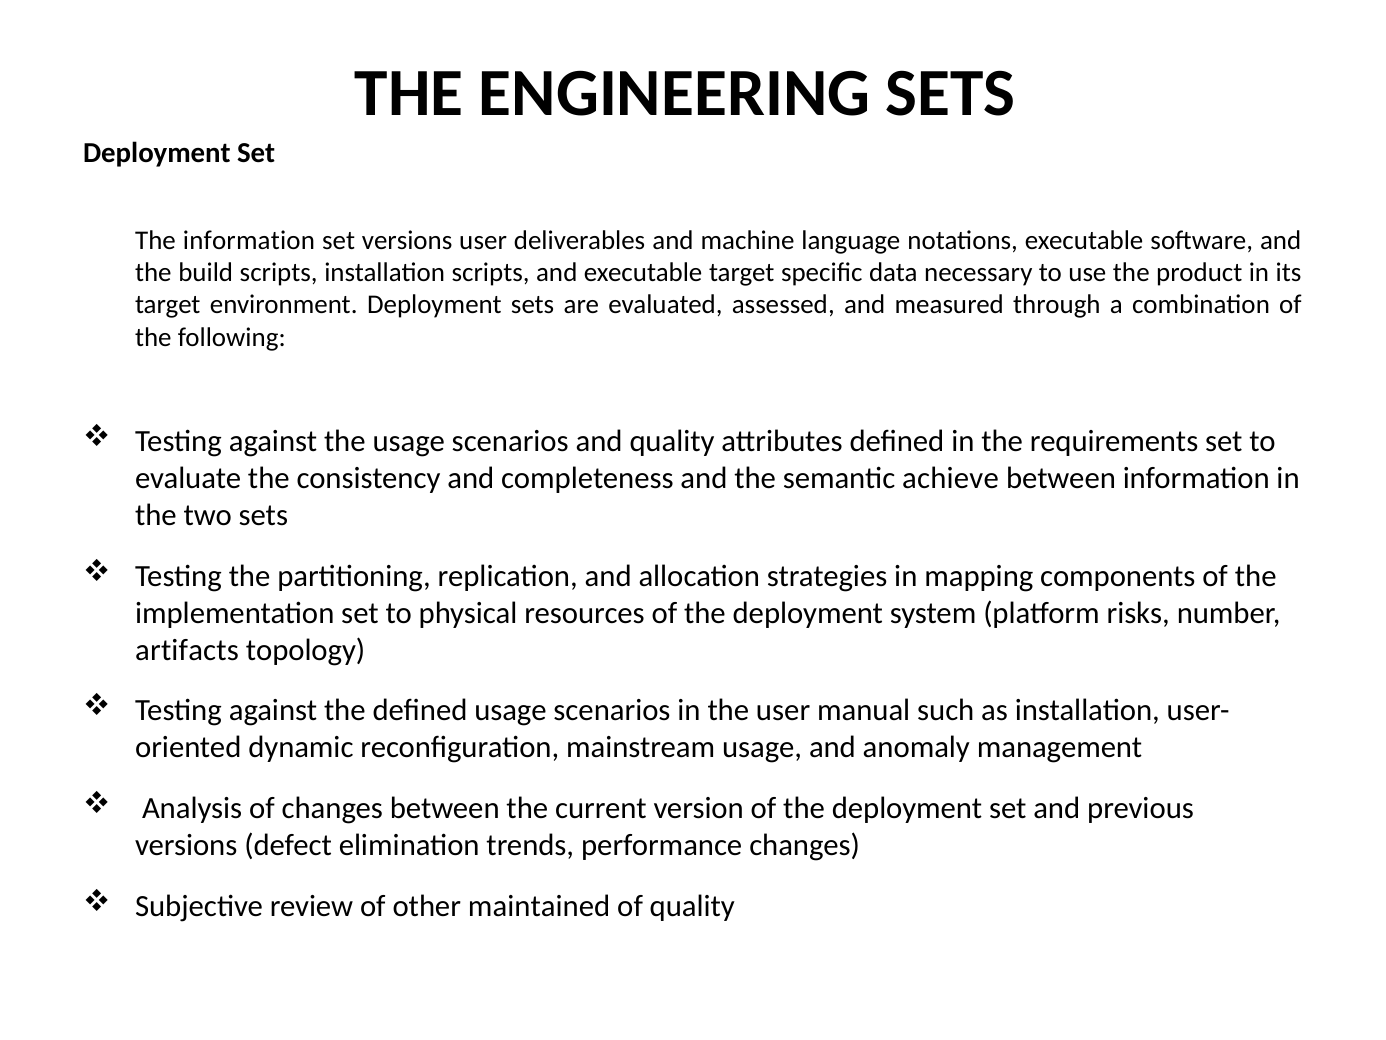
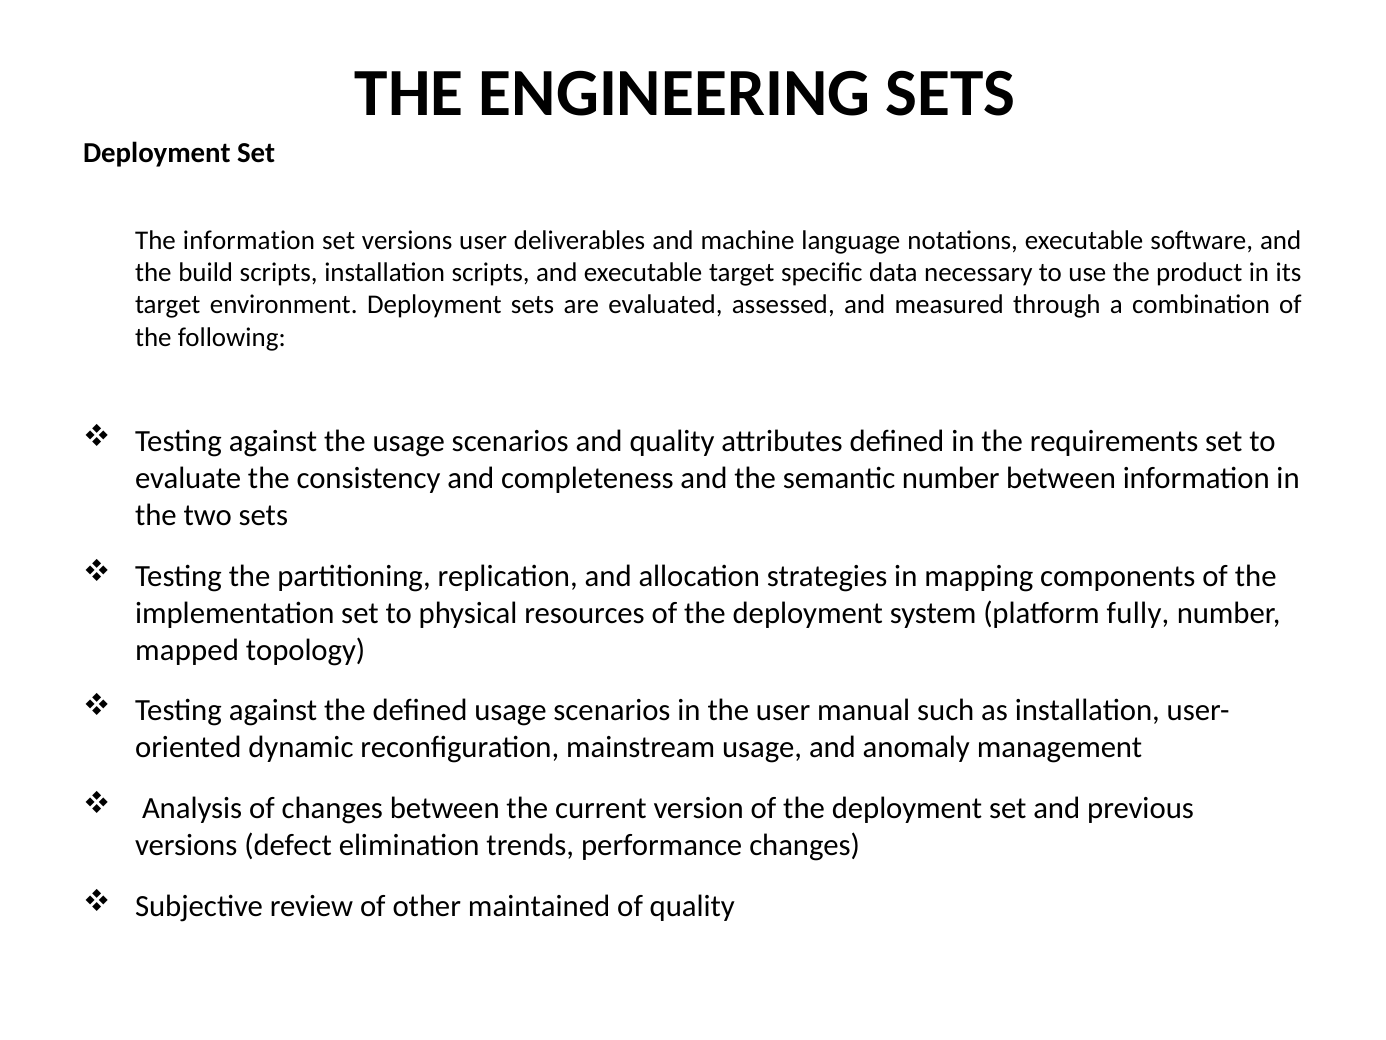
semantic achieve: achieve -> number
risks: risks -> fully
artifacts: artifacts -> mapped
